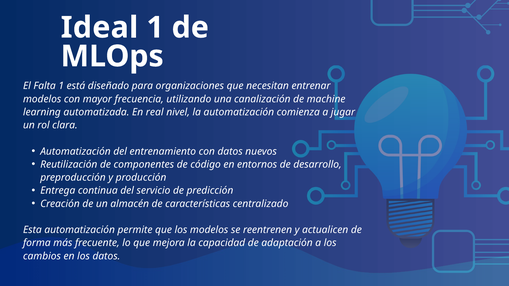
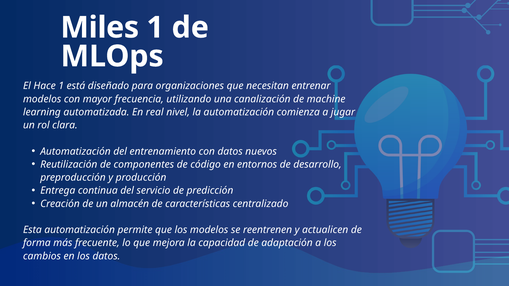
Ideal: Ideal -> Miles
Falta: Falta -> Hace
